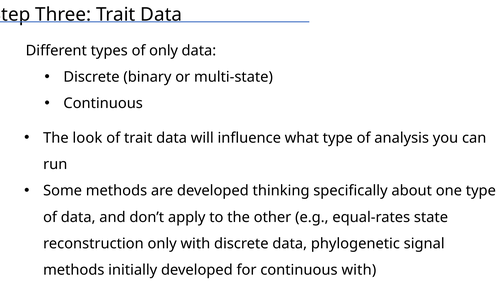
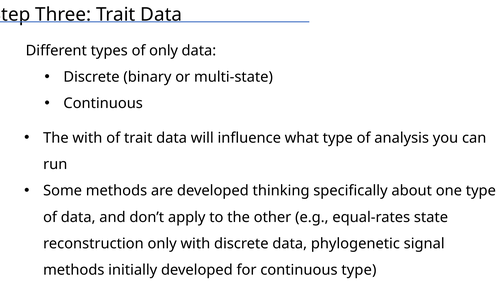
The look: look -> with
continuous with: with -> type
